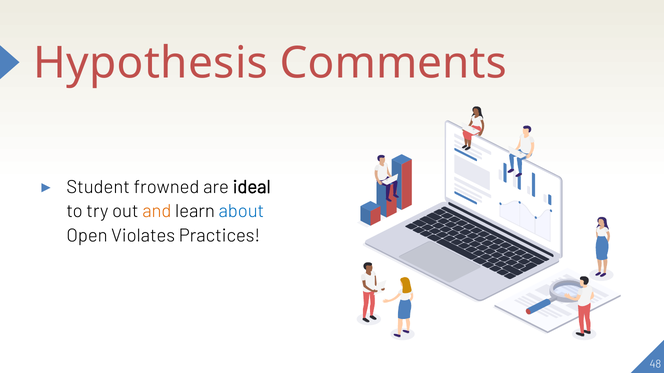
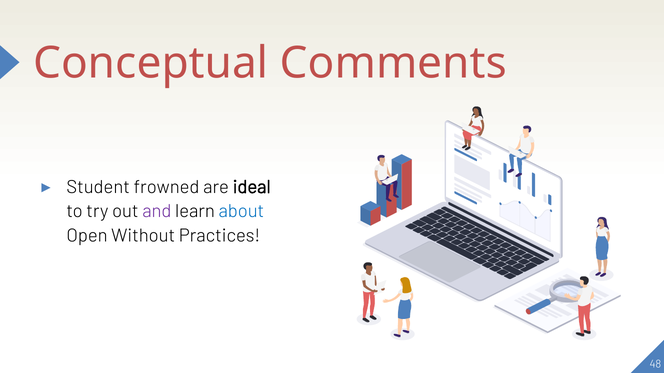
Hypothesis: Hypothesis -> Conceptual
and colour: orange -> purple
Violates: Violates -> Without
